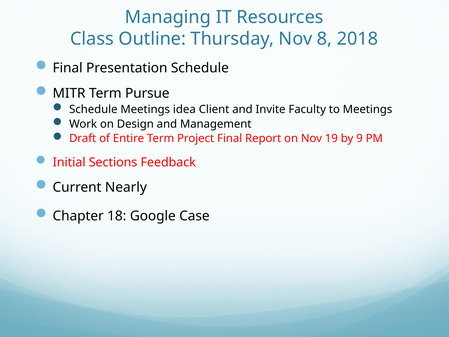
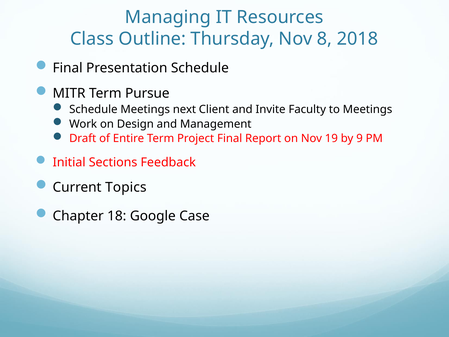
idea: idea -> next
Nearly: Nearly -> Topics
